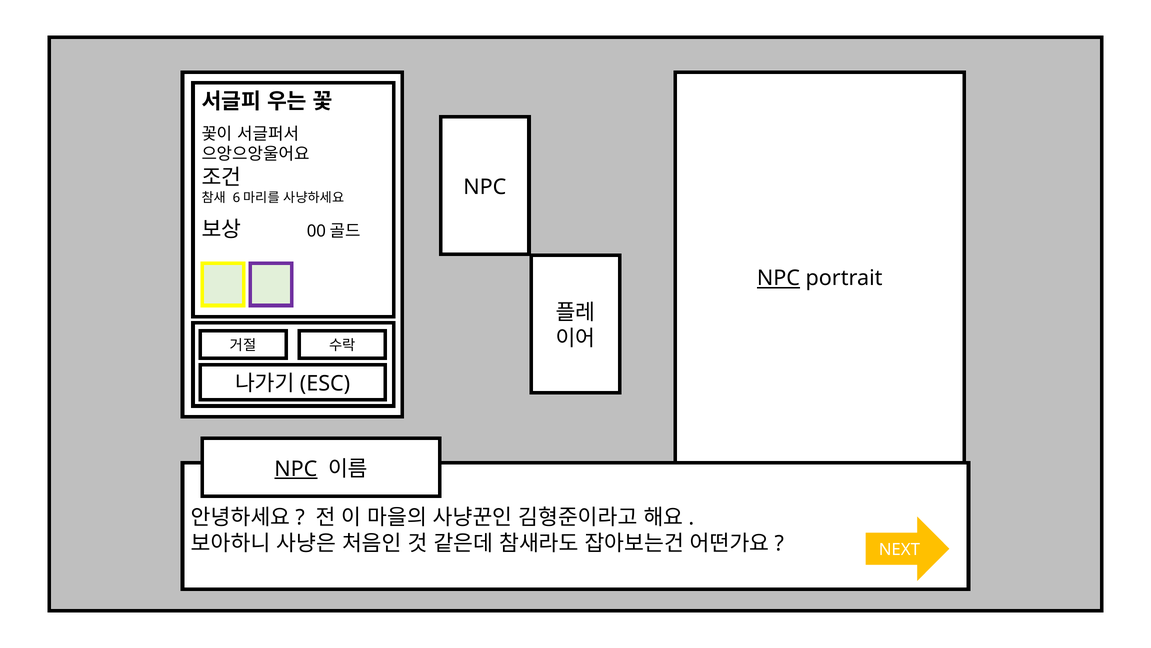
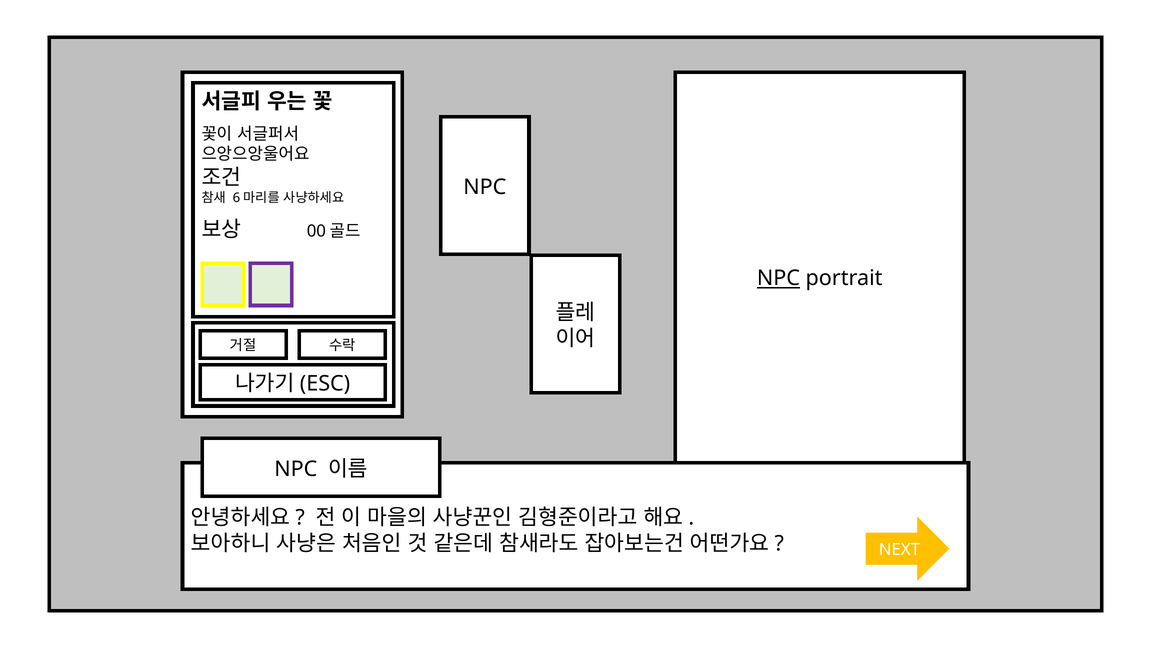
NPC at (296, 469) underline: present -> none
